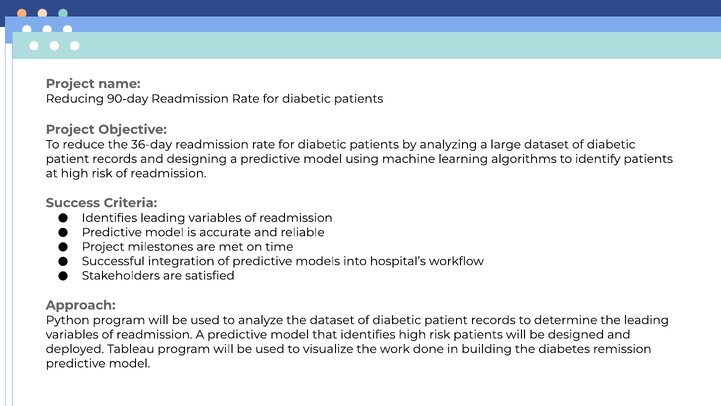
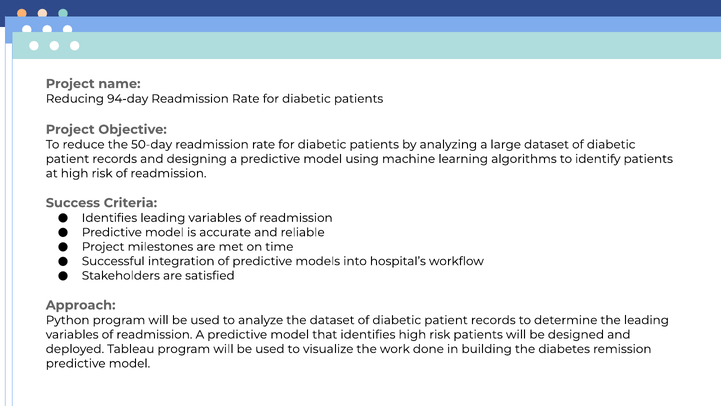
90-day: 90-day -> 94-day
36-day: 36-day -> 50-day
